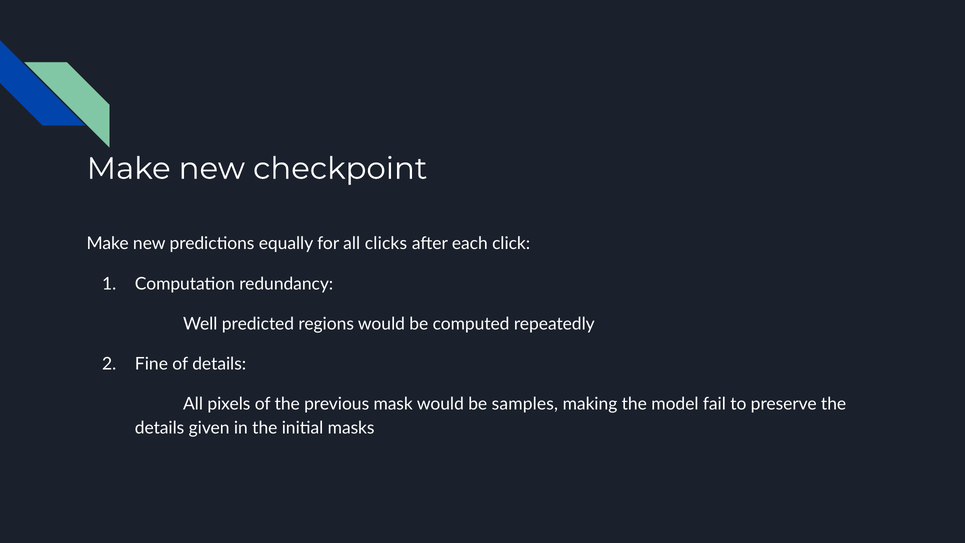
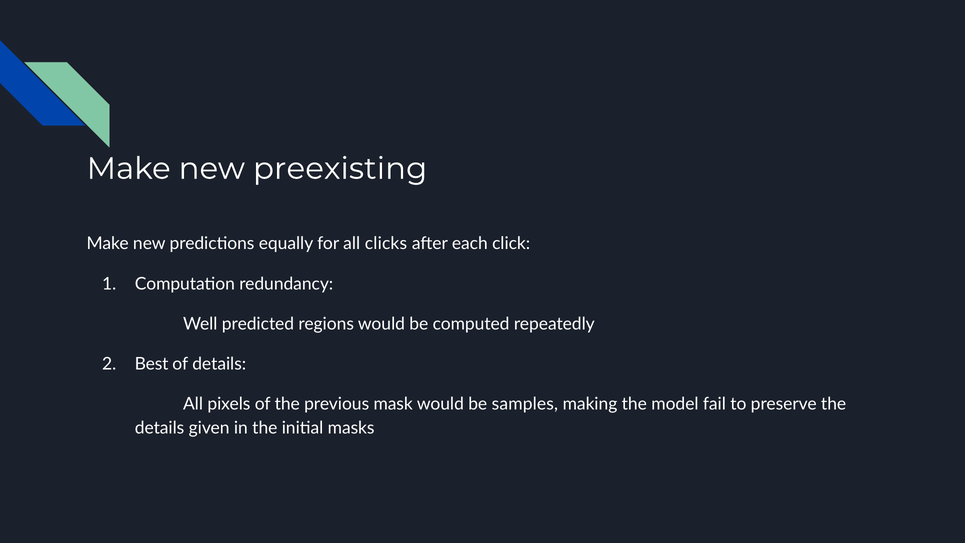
checkpoint: checkpoint -> preexisting
Fine: Fine -> Best
